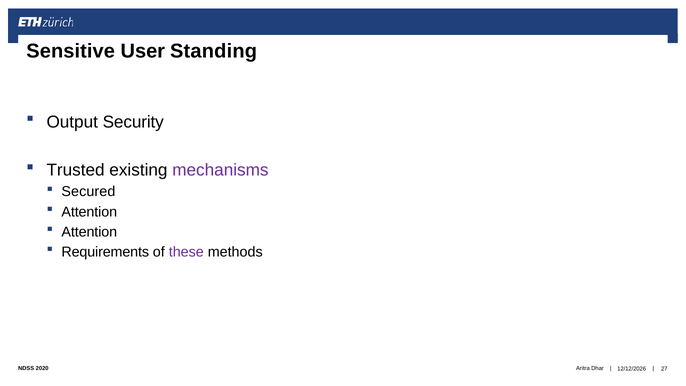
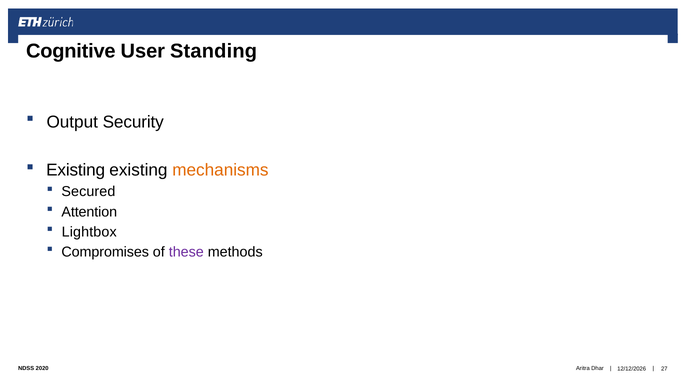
Sensitive: Sensitive -> Cognitive
Trusted at (76, 170): Trusted -> Existing
mechanisms colour: purple -> orange
Attention at (89, 232): Attention -> Lightbox
Requirements: Requirements -> Compromises
